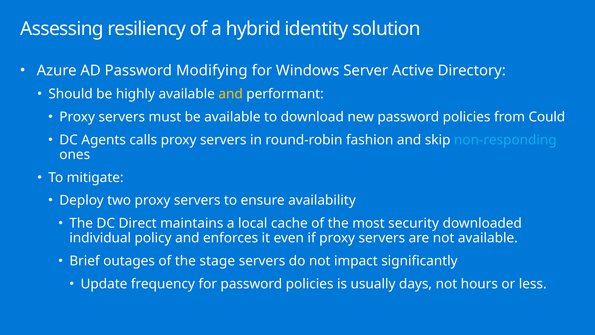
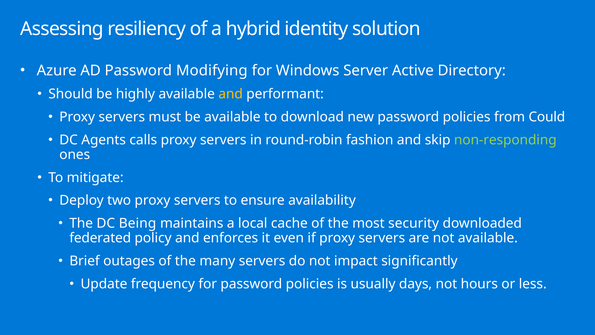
non-responding colour: light blue -> light green
Direct: Direct -> Being
individual: individual -> federated
stage: stage -> many
